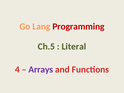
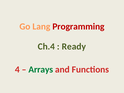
Ch.5: Ch.5 -> Ch.4
Literal: Literal -> Ready
Arrays colour: purple -> green
